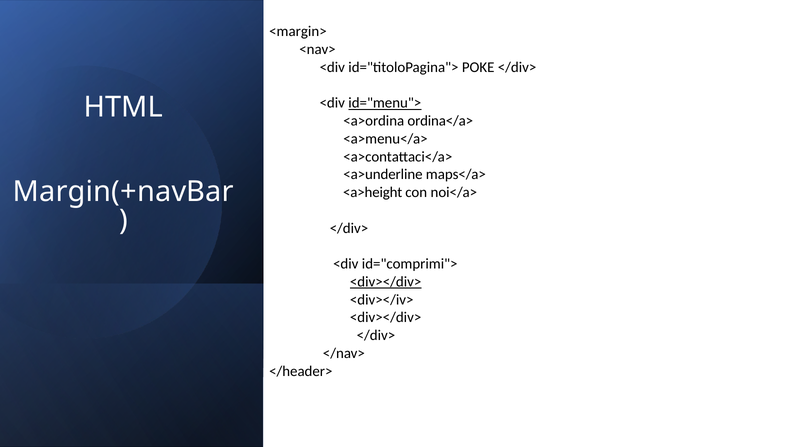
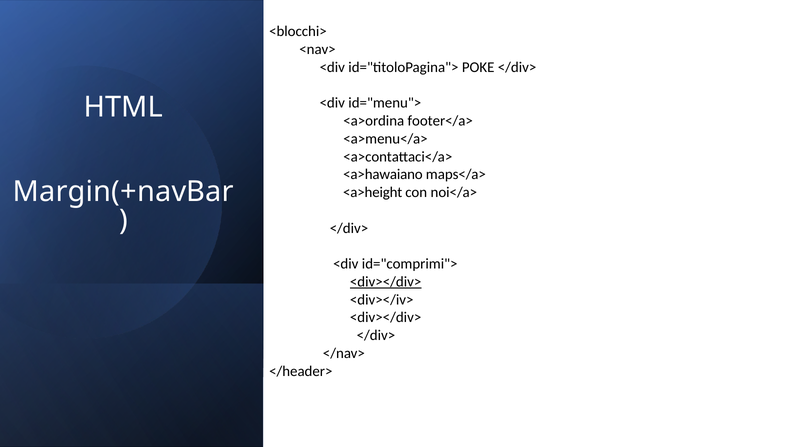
<margin>: <margin> -> <blocchi>
id="menu"> underline: present -> none
ordina</a>: ordina</a> -> footer</a>
<a>underline: <a>underline -> <a>hawaiano
